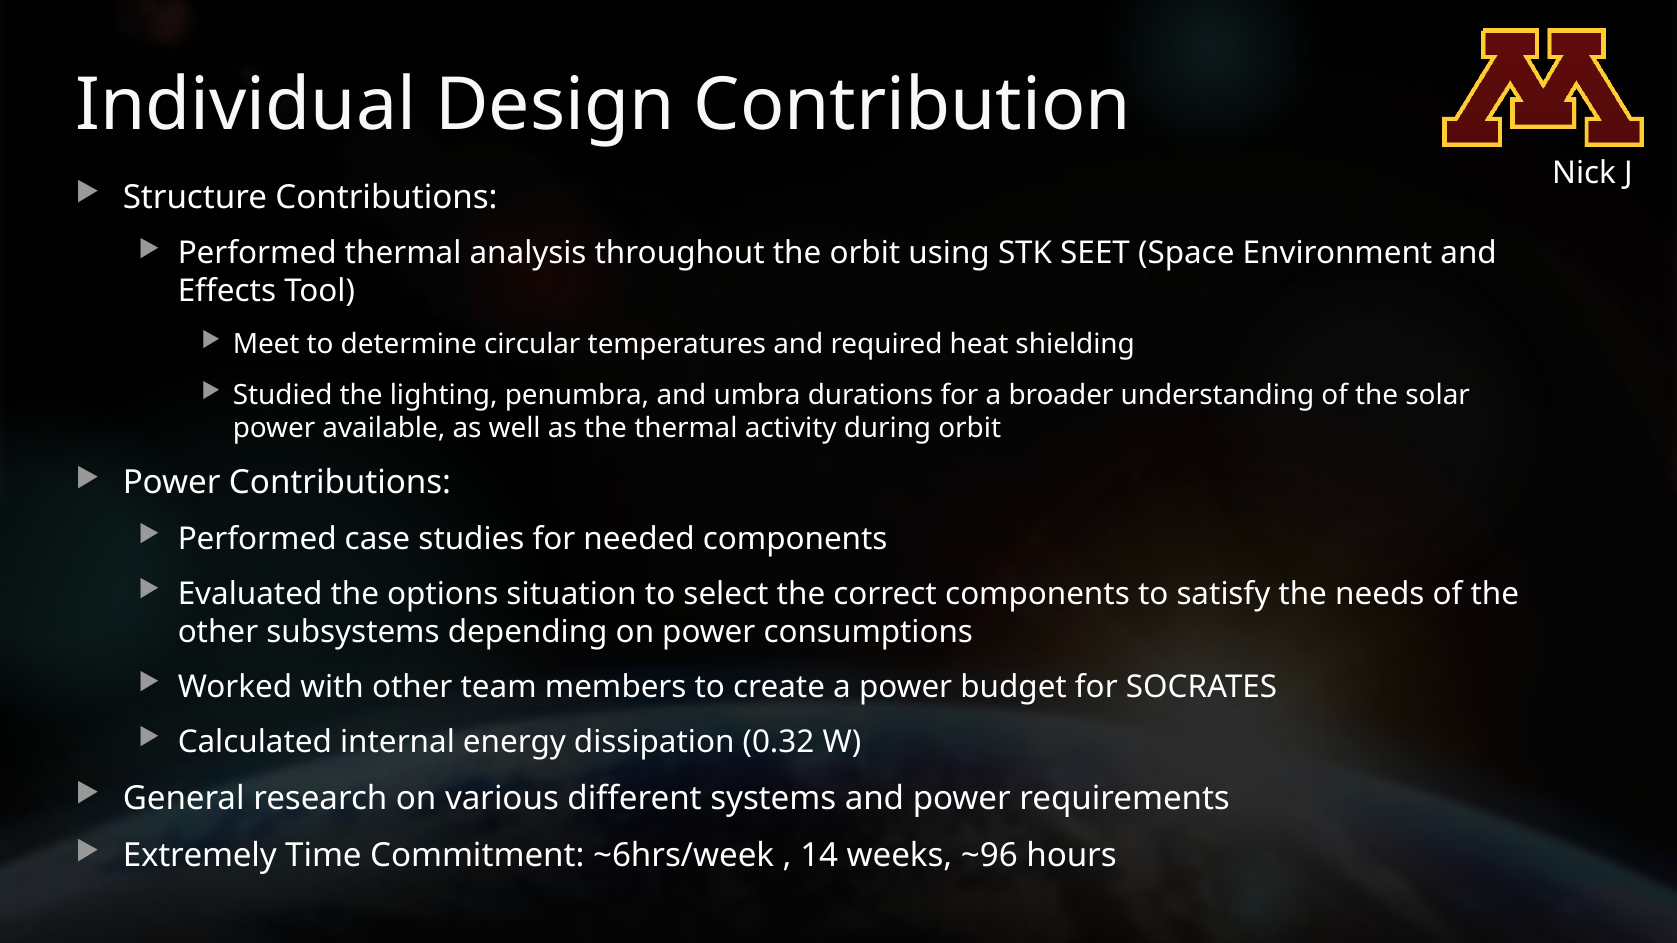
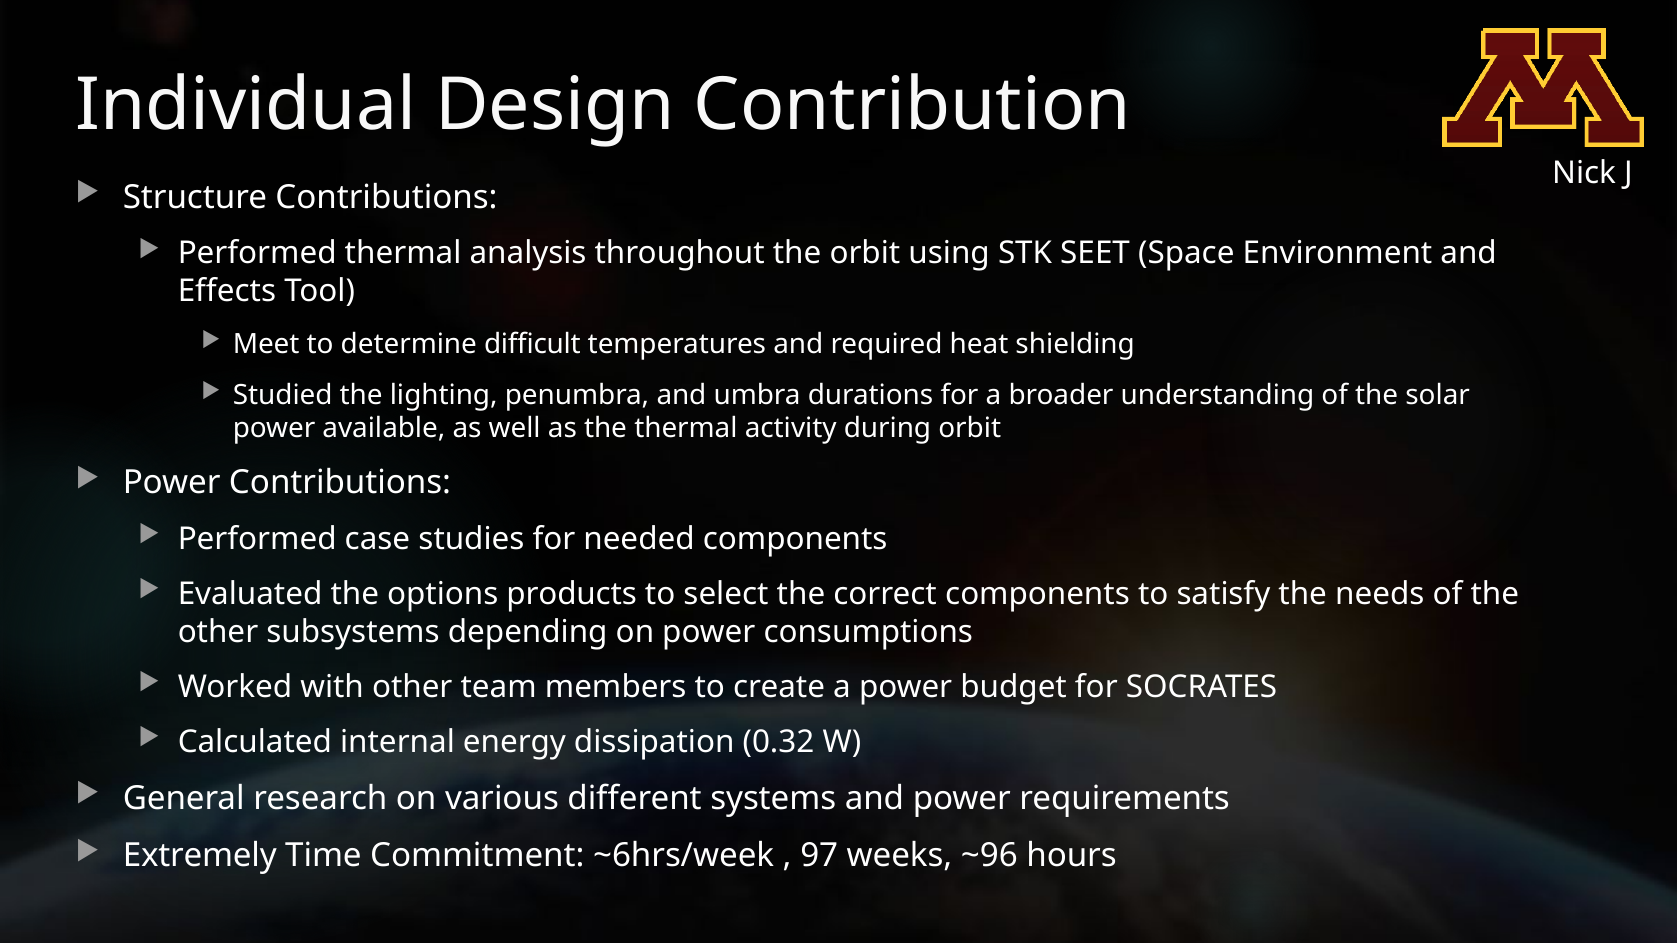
circular: circular -> difficult
situation: situation -> products
14: 14 -> 97
